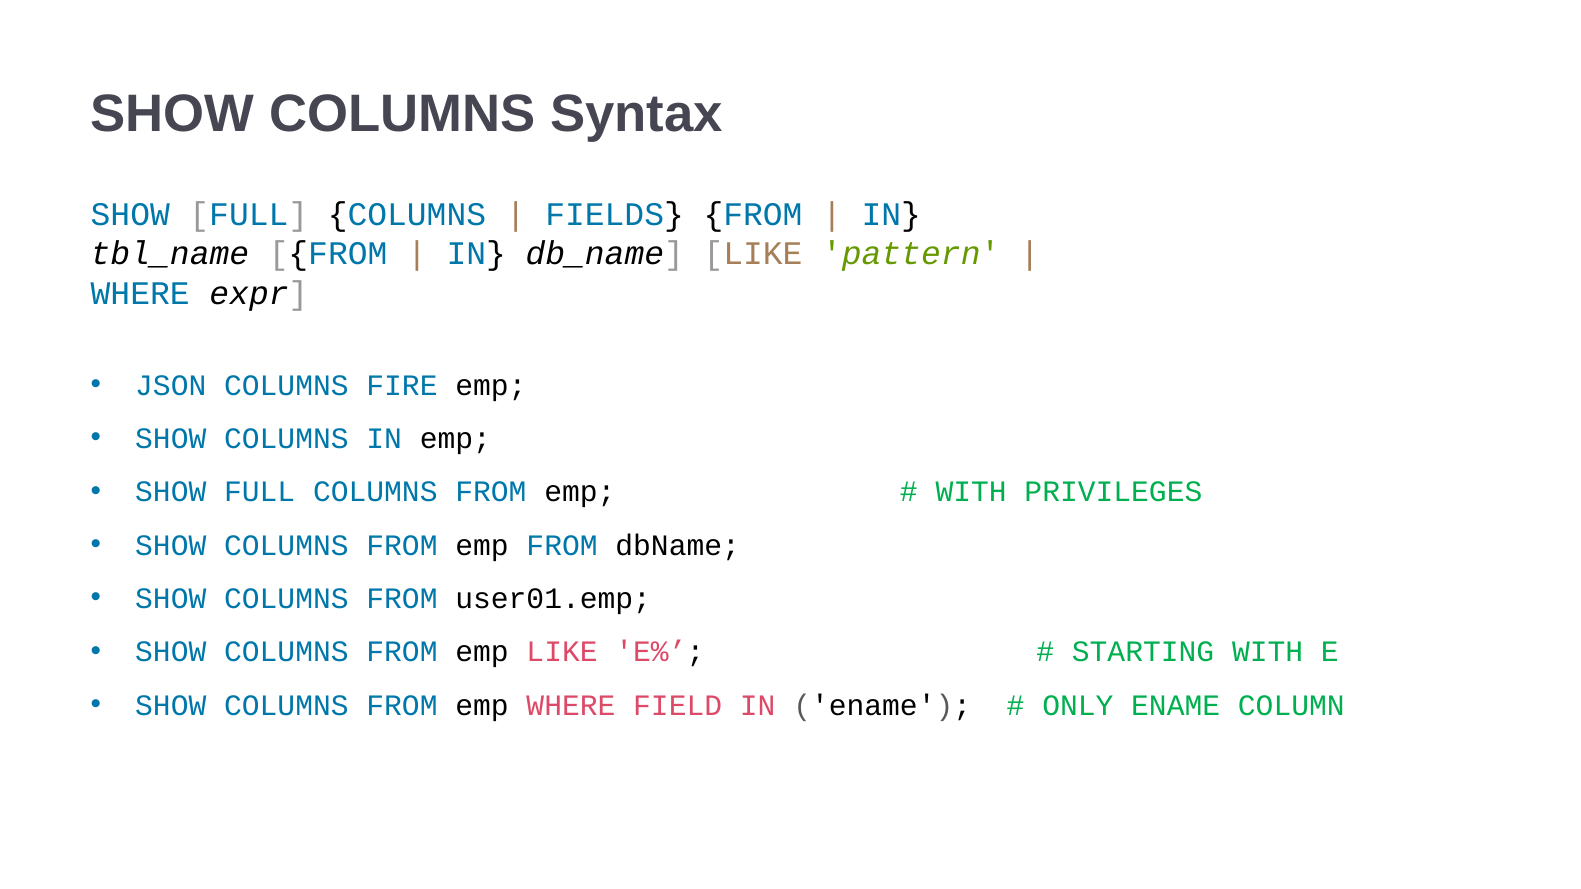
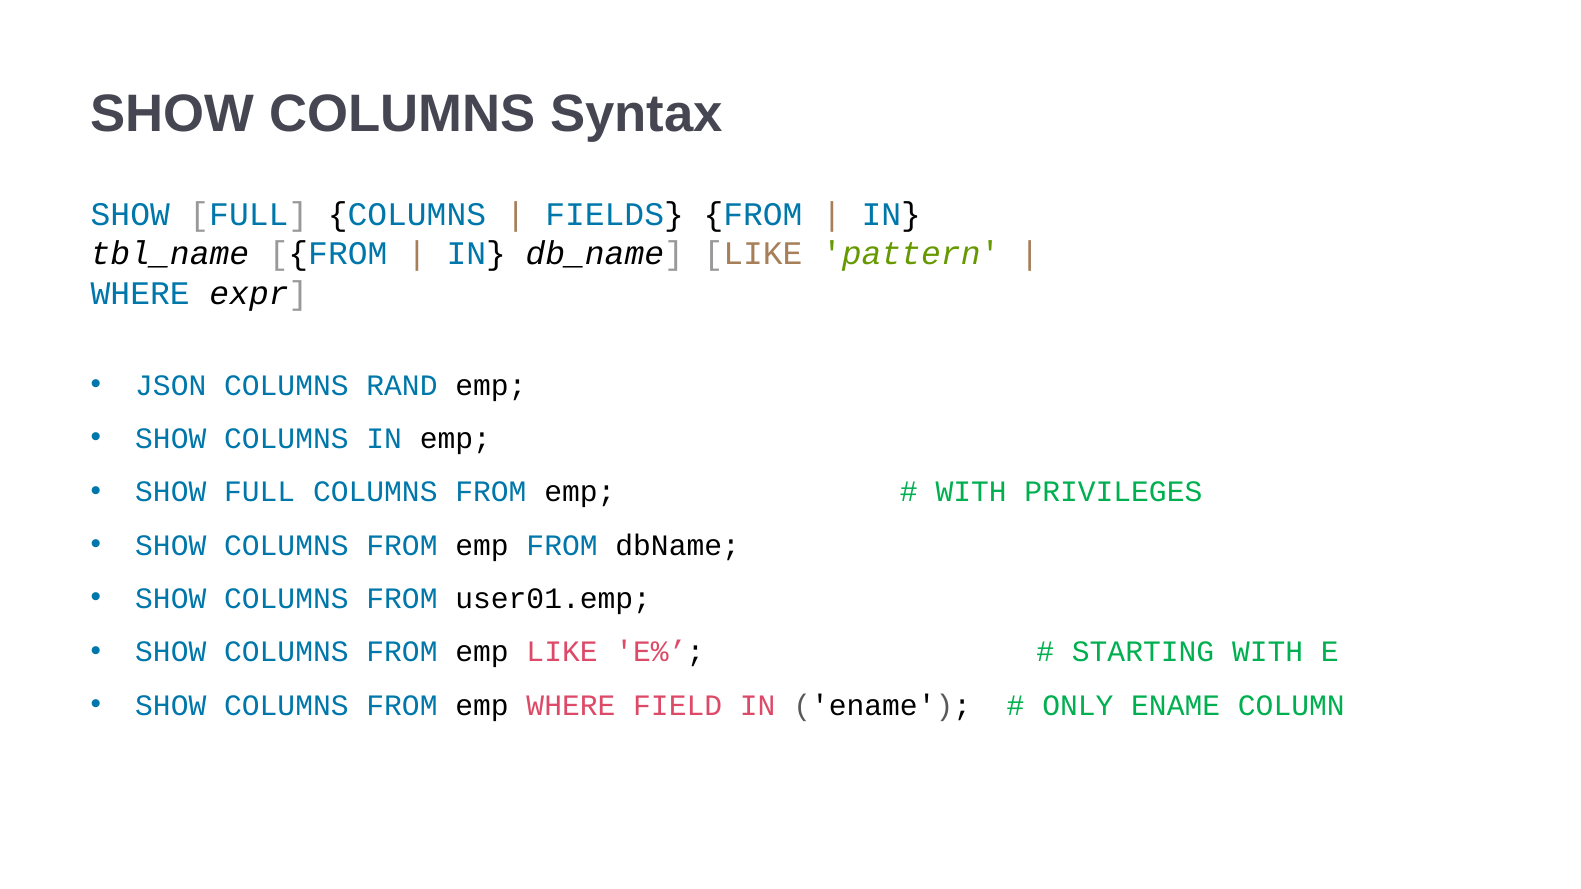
FIRE: FIRE -> RAND
